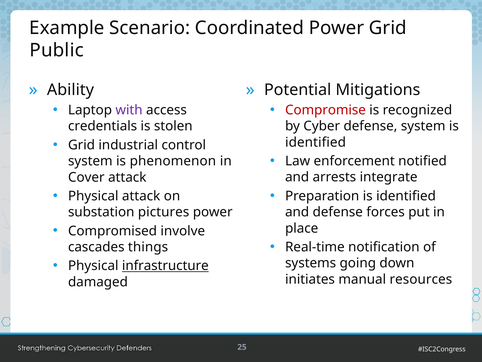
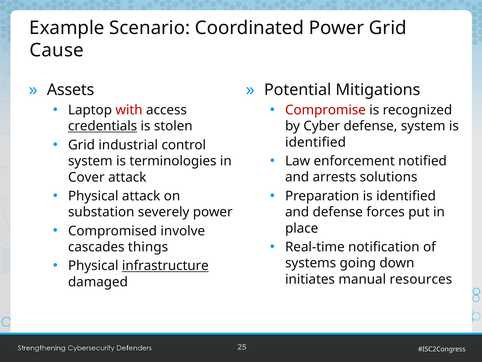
Public: Public -> Cause
Ability: Ability -> Assets
with colour: purple -> red
credentials underline: none -> present
phenomenon: phenomenon -> terminologies
integrate: integrate -> solutions
pictures: pictures -> severely
